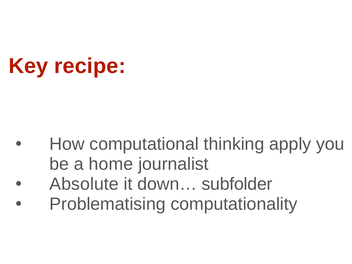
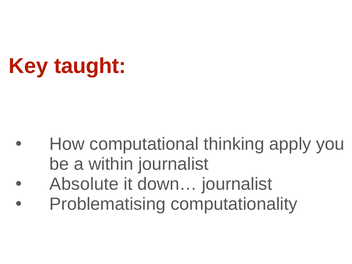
recipe: recipe -> taught
home: home -> within
down… subfolder: subfolder -> journalist
